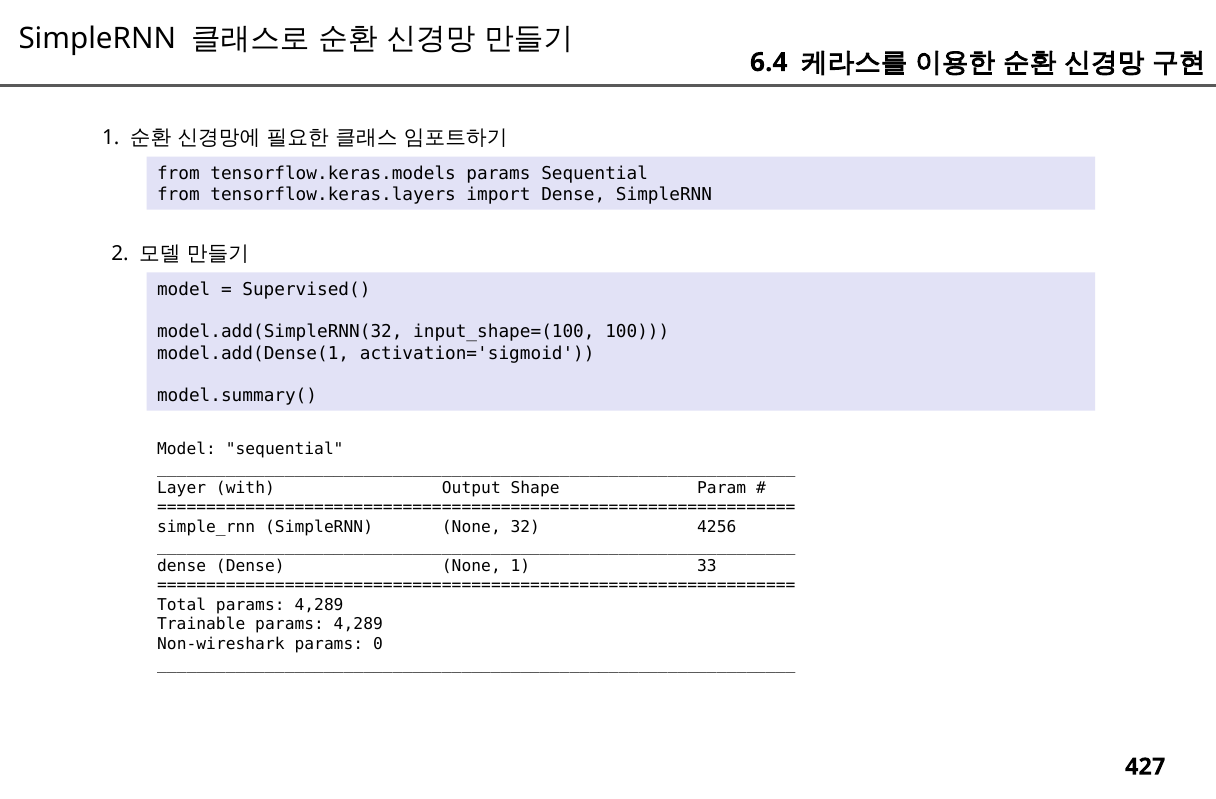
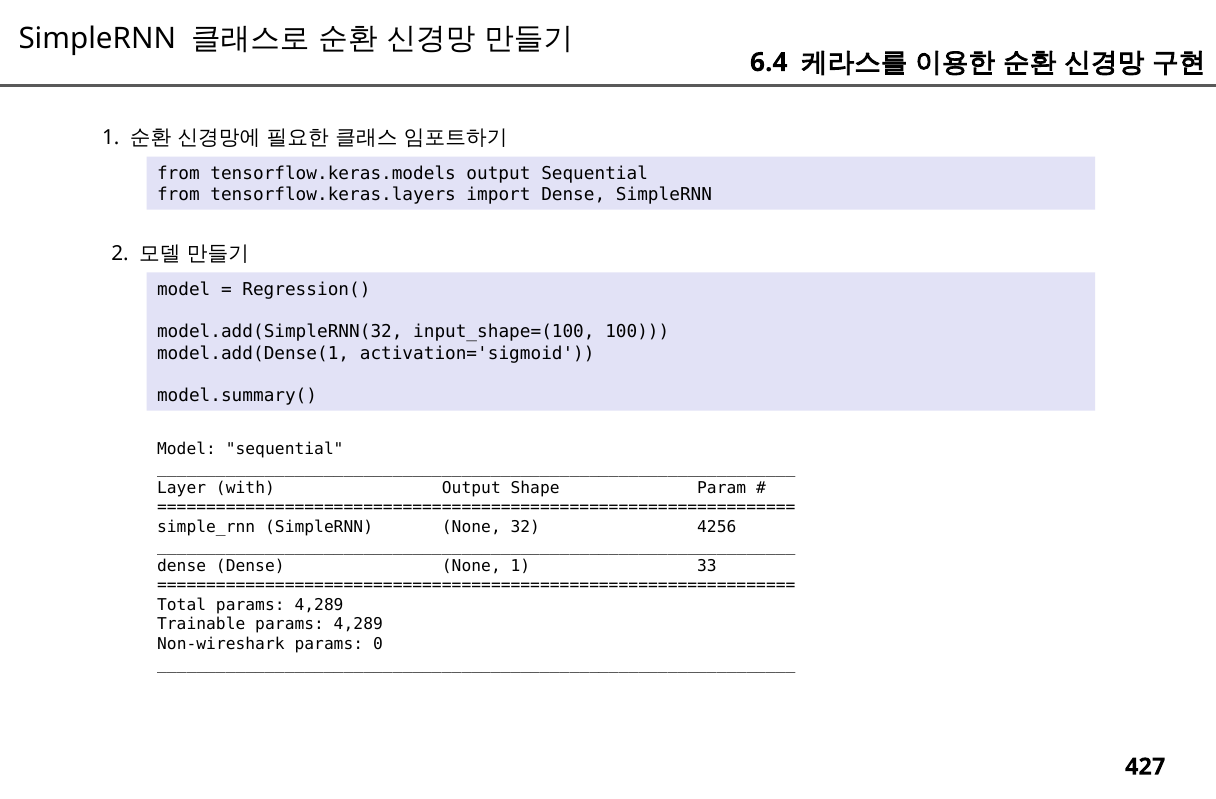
tensorflow.keras.models params: params -> output
Supervised(: Supervised( -> Regression(
